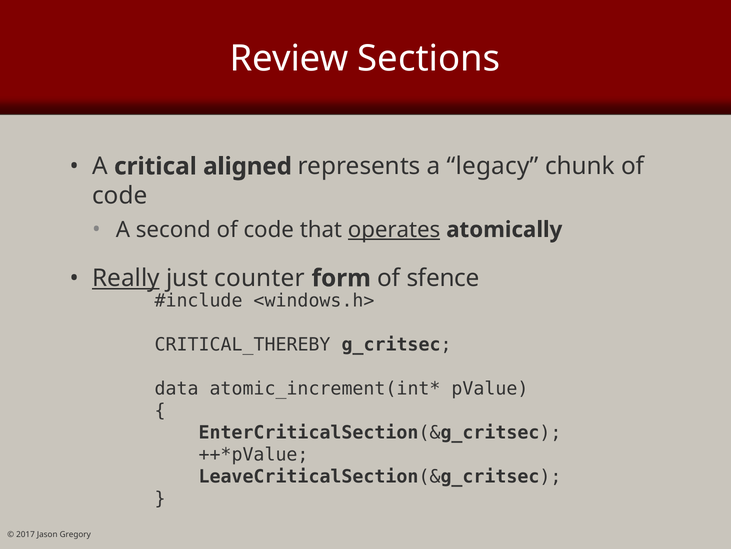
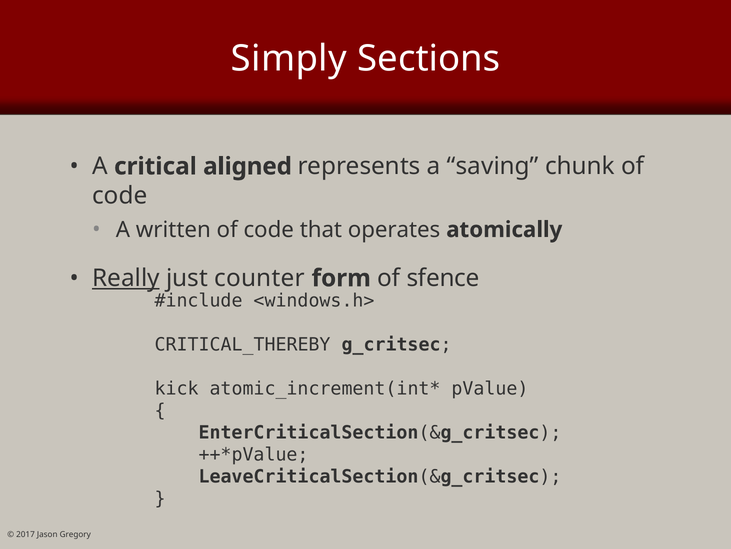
Review: Review -> Simply
legacy: legacy -> saving
second: second -> written
operates underline: present -> none
data: data -> kick
